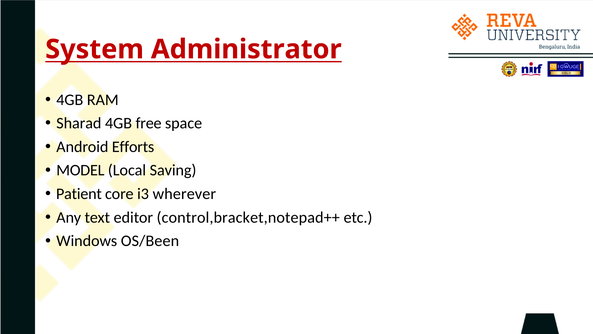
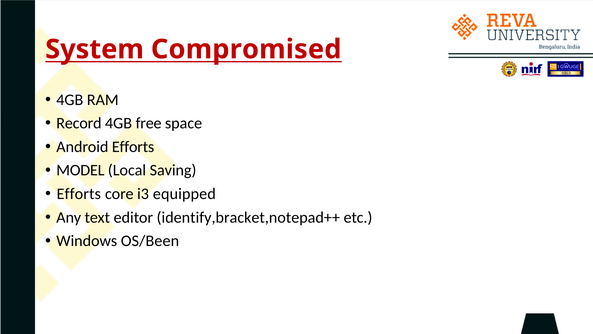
Administrator: Administrator -> Compromised
Sharad: Sharad -> Record
Patient at (79, 194): Patient -> Efforts
wherever: wherever -> equipped
control,bracket,notepad++: control,bracket,notepad++ -> identify,bracket,notepad++
